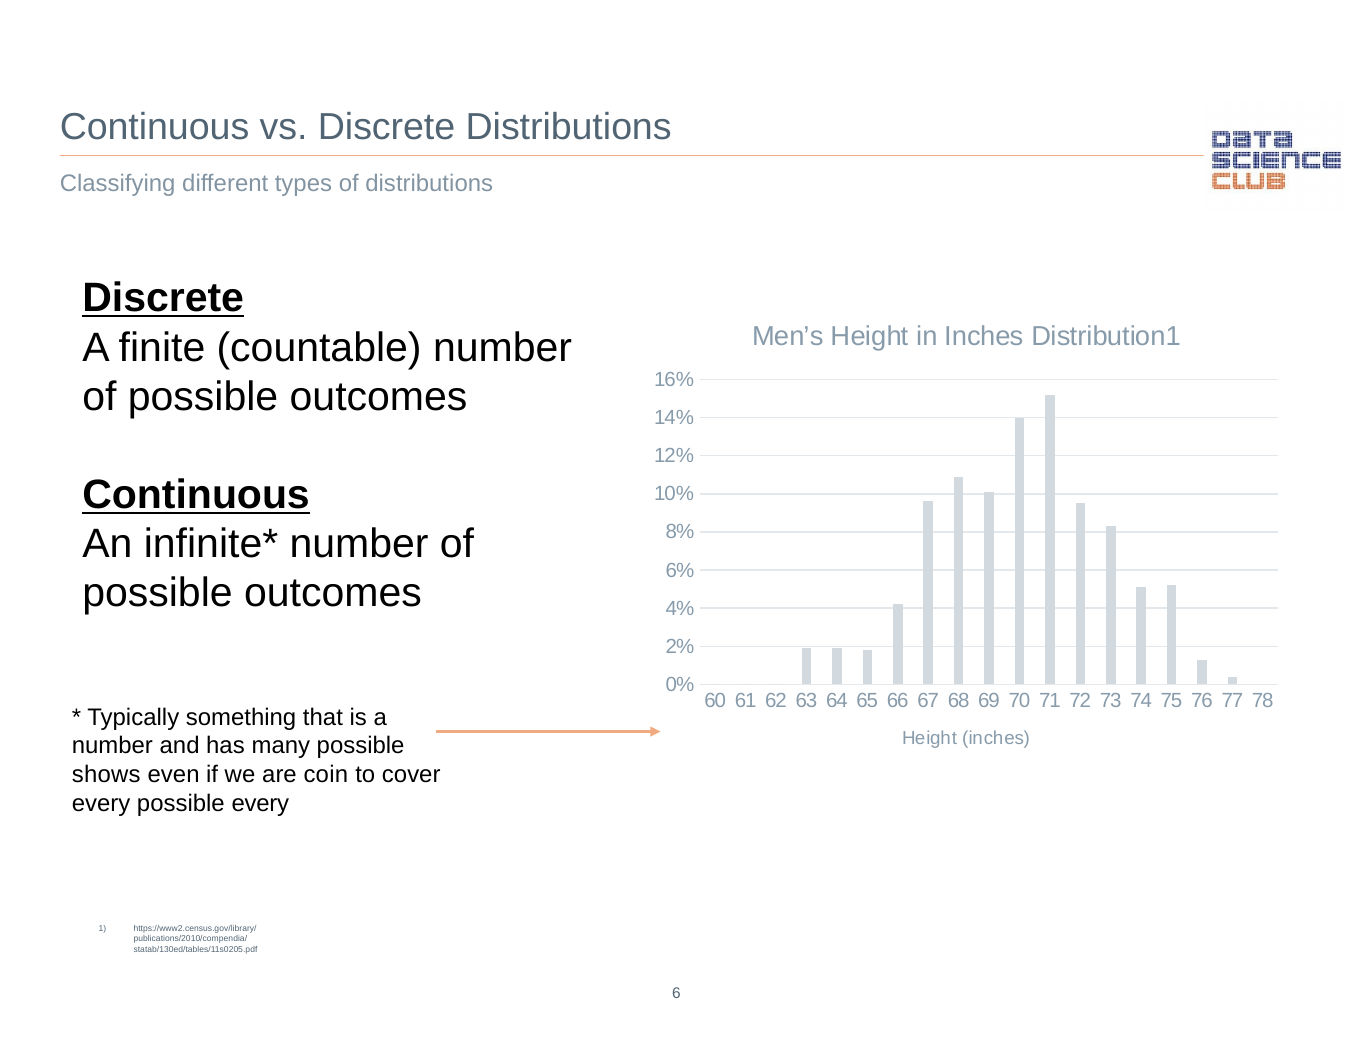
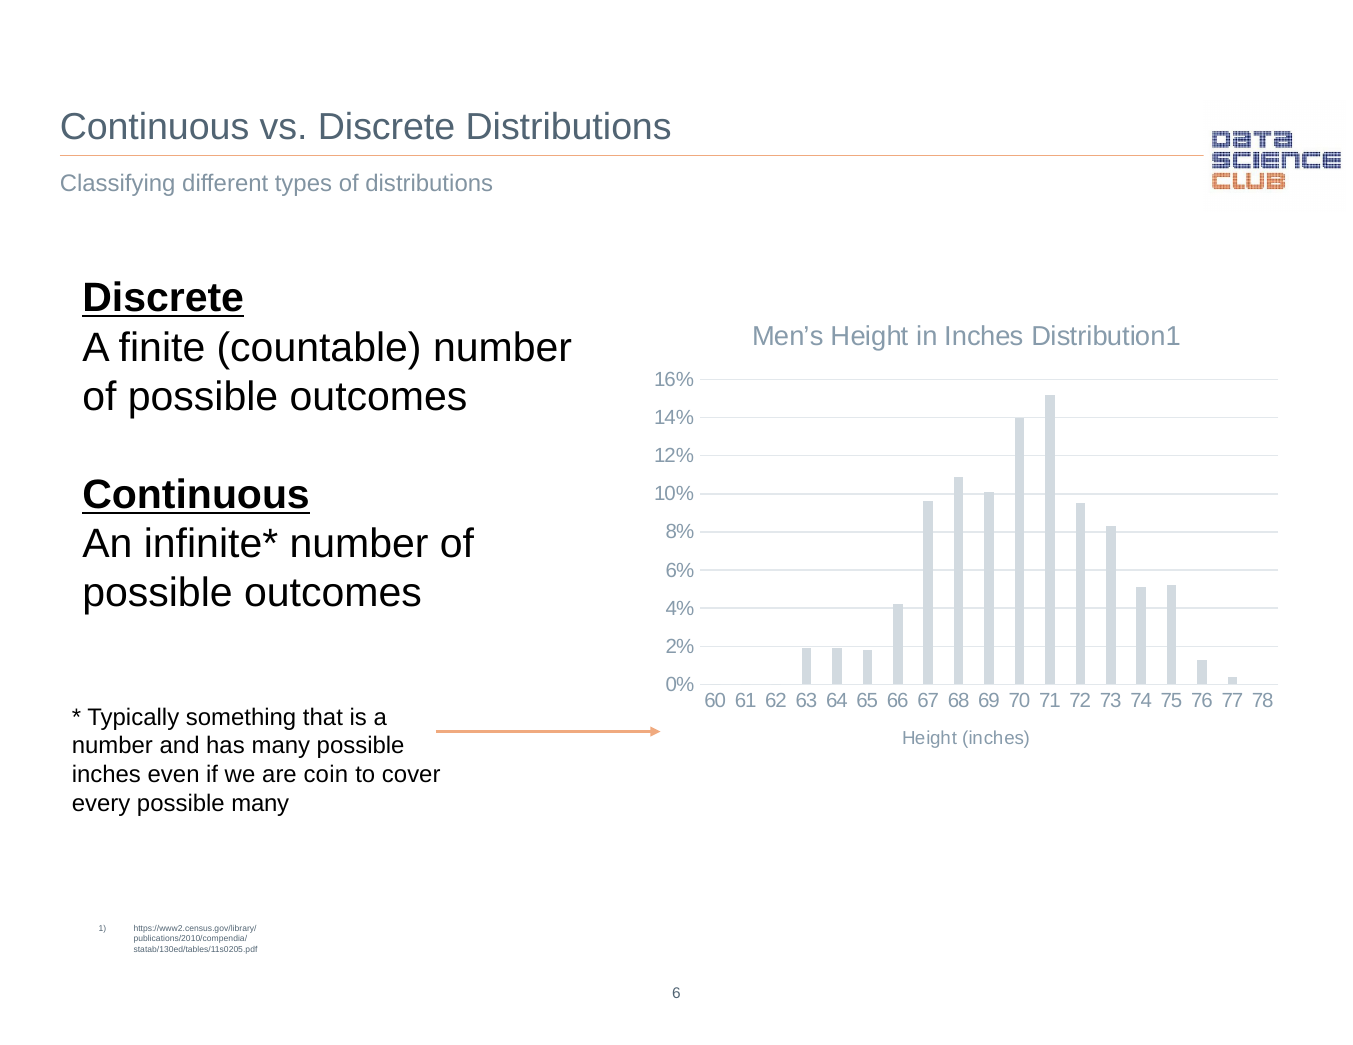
shows at (106, 775): shows -> inches
possible every: every -> many
